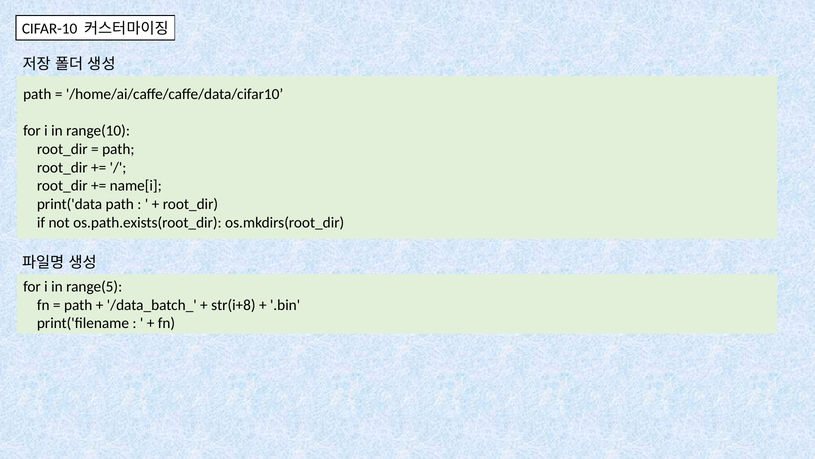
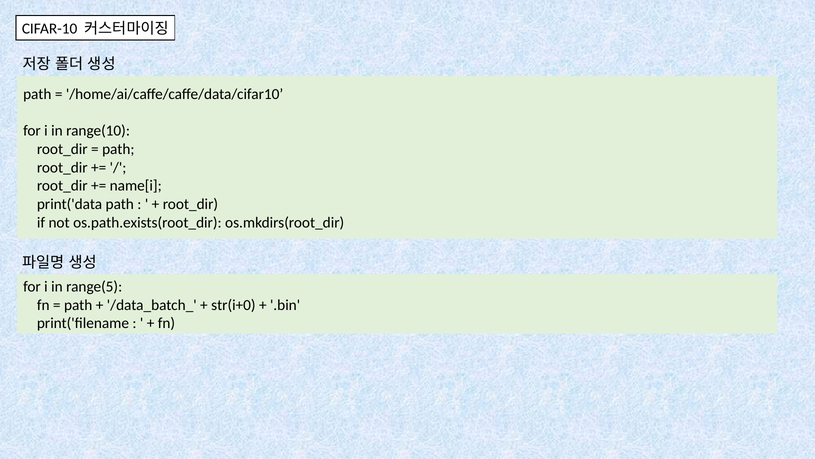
str(i+8: str(i+8 -> str(i+0
